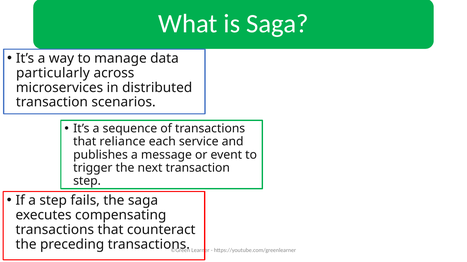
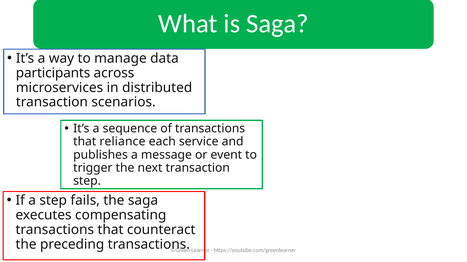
particularly: particularly -> participants
